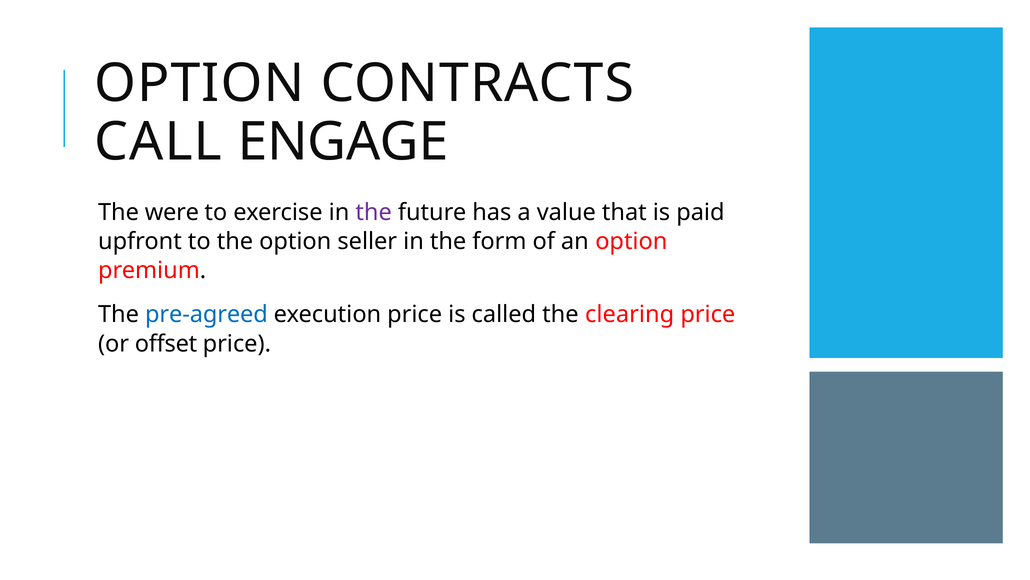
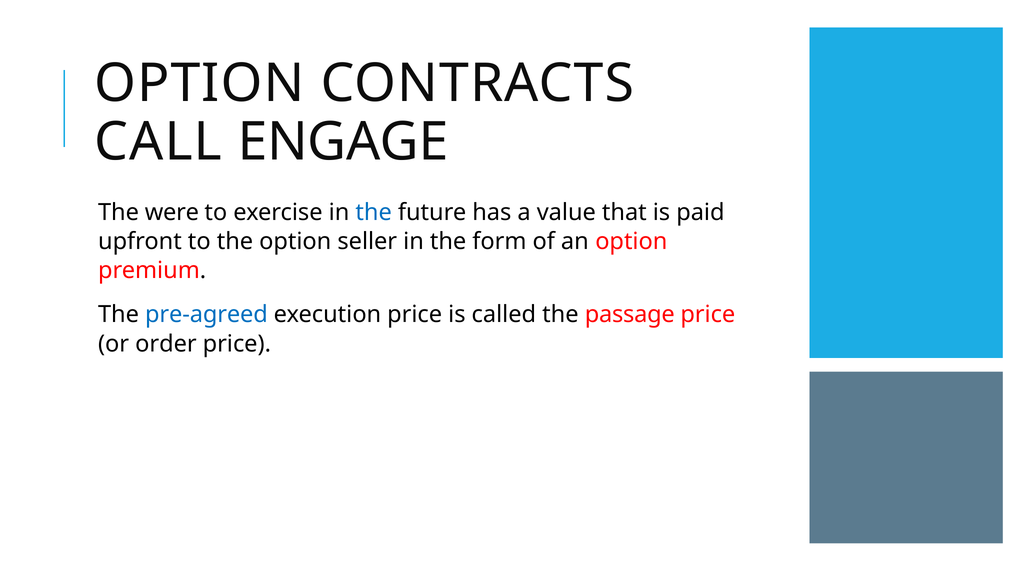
the at (374, 212) colour: purple -> blue
clearing: clearing -> passage
offset: offset -> order
